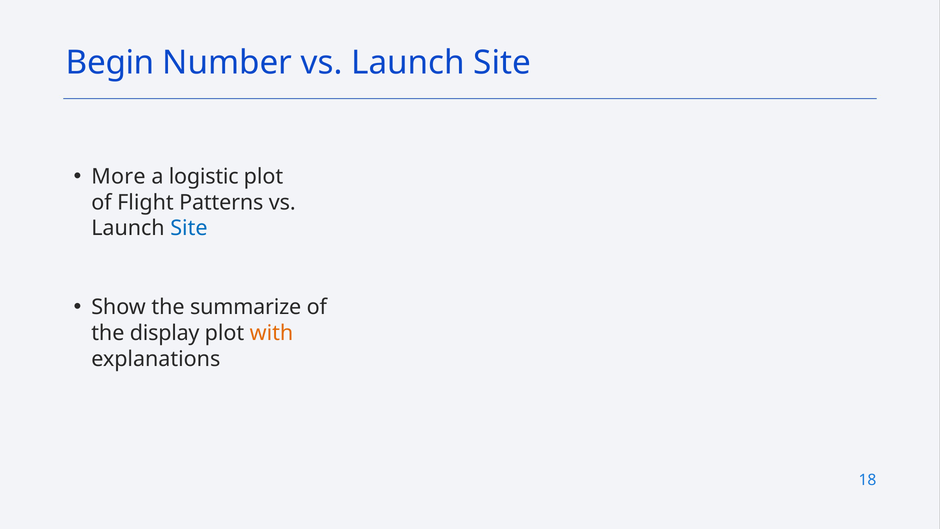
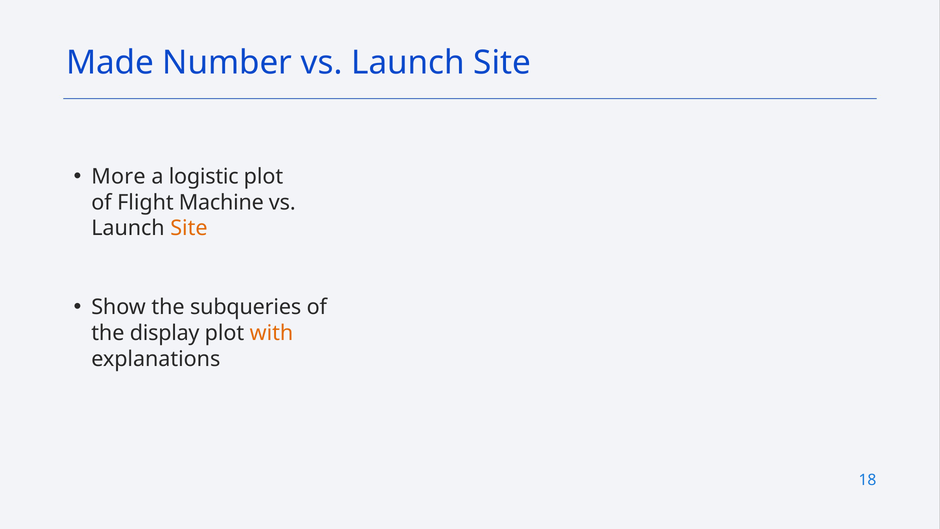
Begin: Begin -> Made
Patterns: Patterns -> Machine
Site at (189, 228) colour: blue -> orange
summarize: summarize -> subqueries
